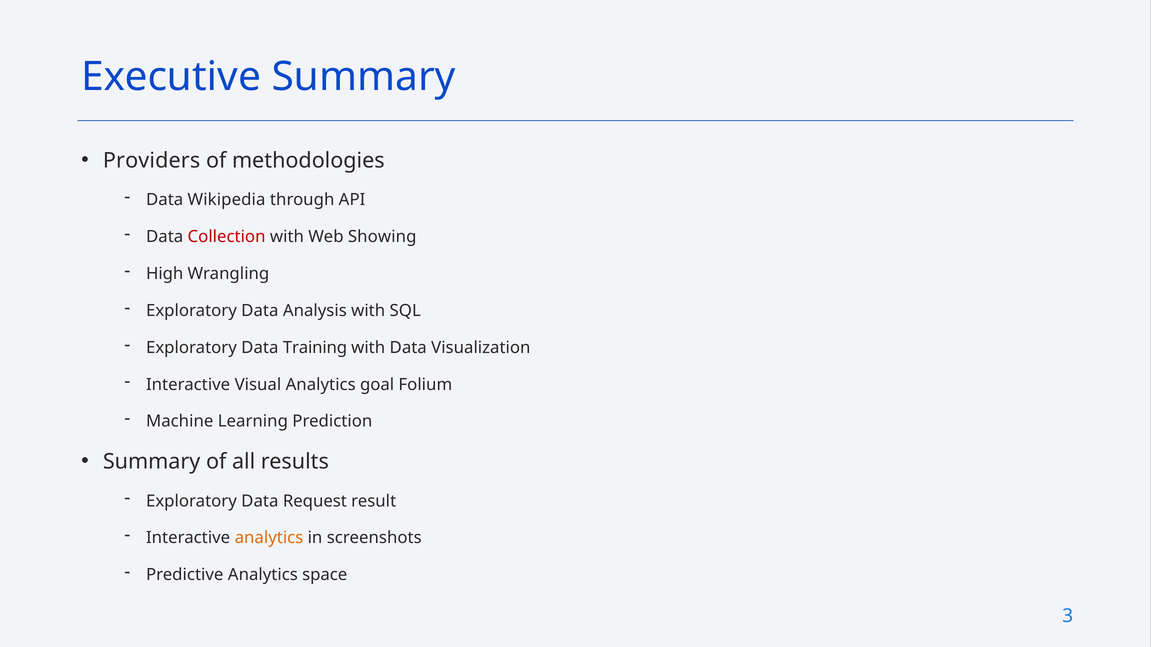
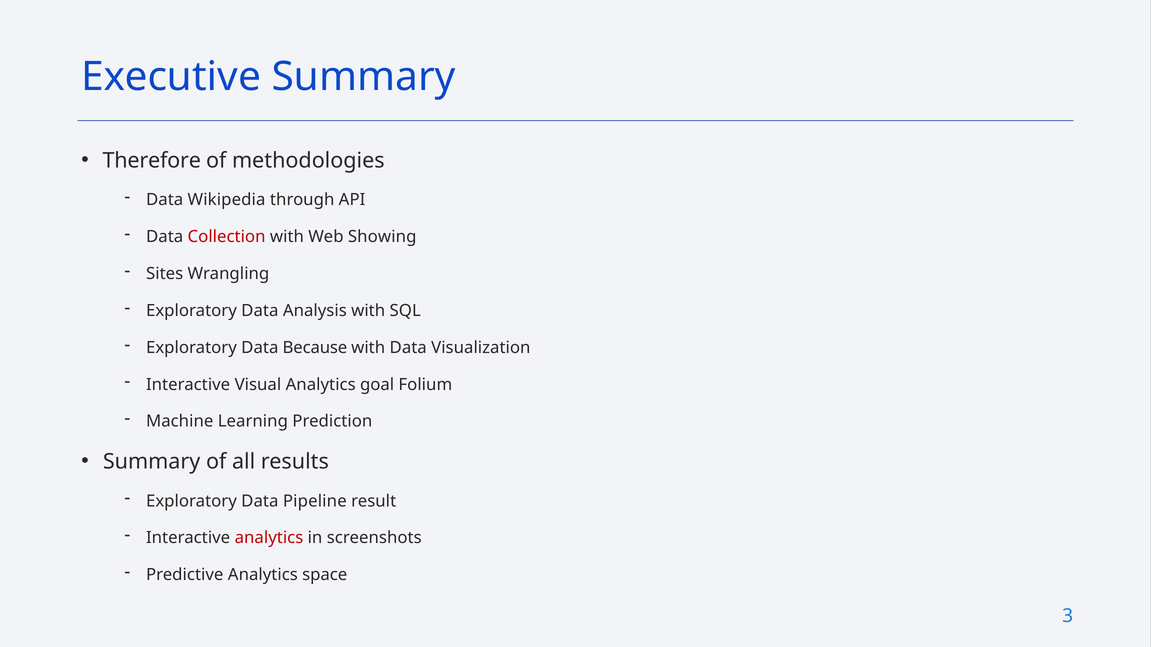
Providers: Providers -> Therefore
High: High -> Sites
Training: Training -> Because
Request: Request -> Pipeline
analytics at (269, 538) colour: orange -> red
